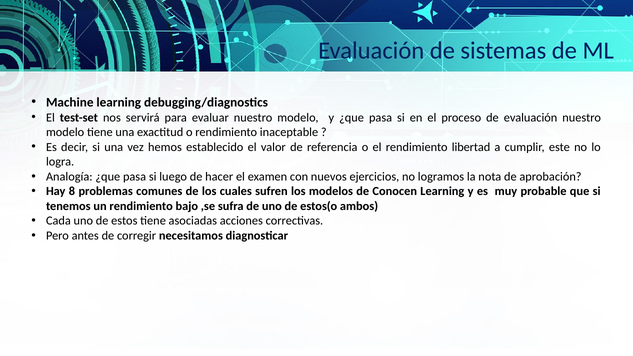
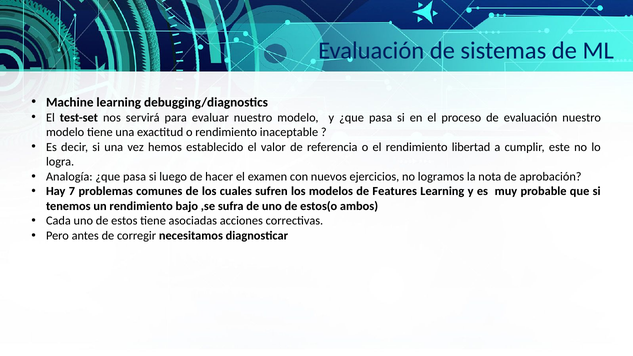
8: 8 -> 7
Conocen: Conocen -> Features
